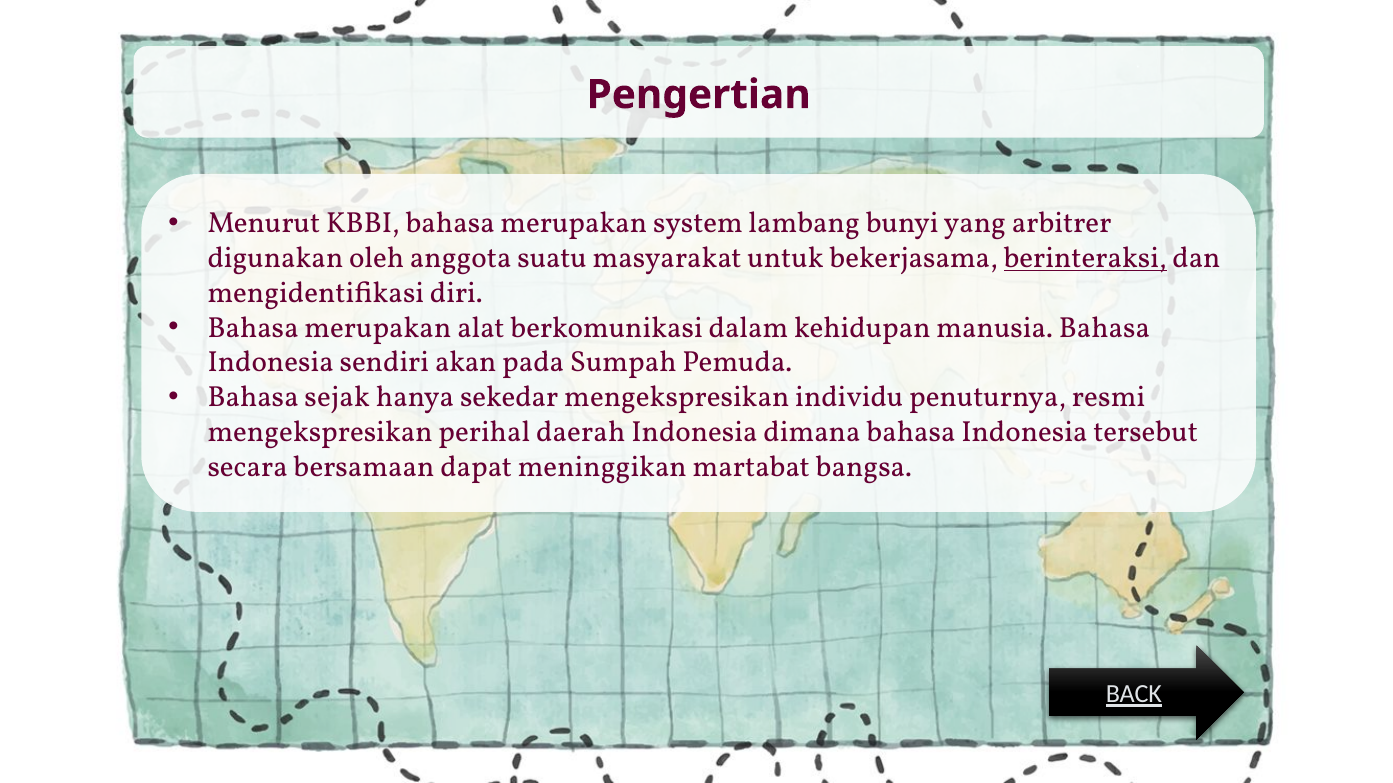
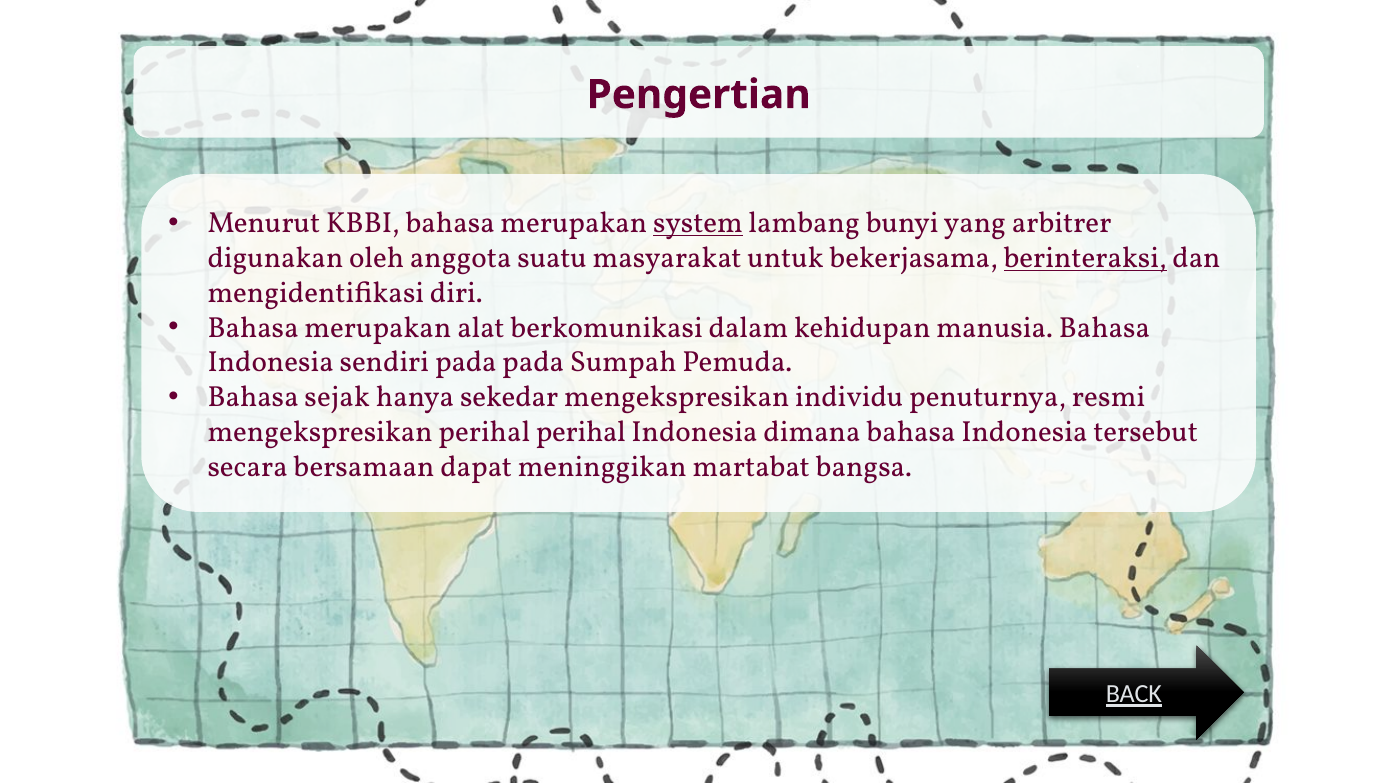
system underline: none -> present
sendiri akan: akan -> pada
perihal daerah: daerah -> perihal
